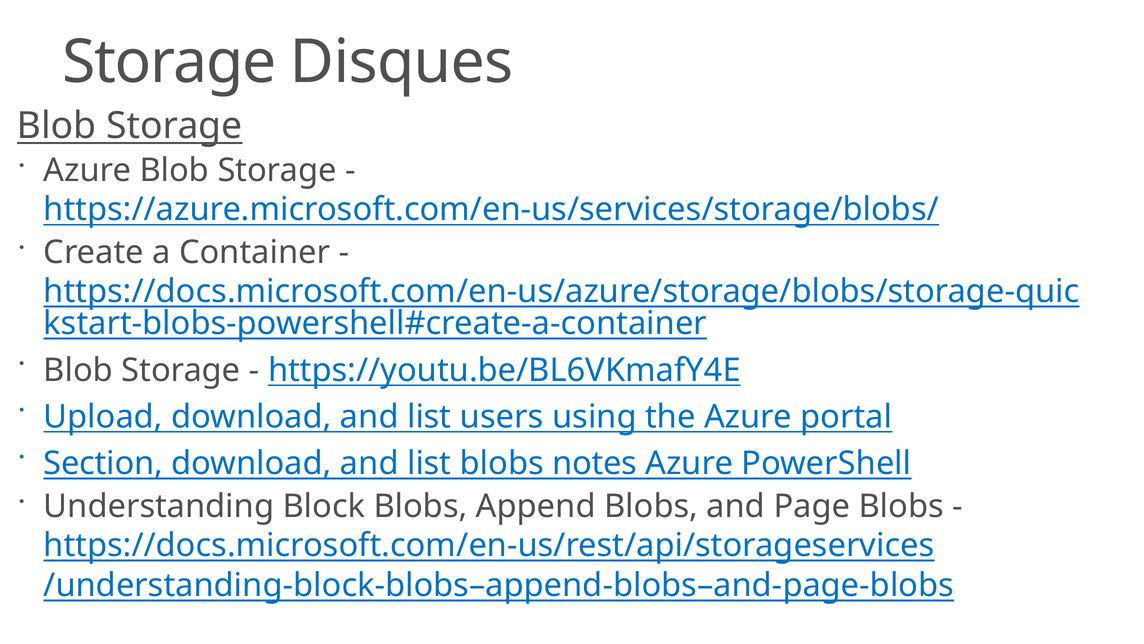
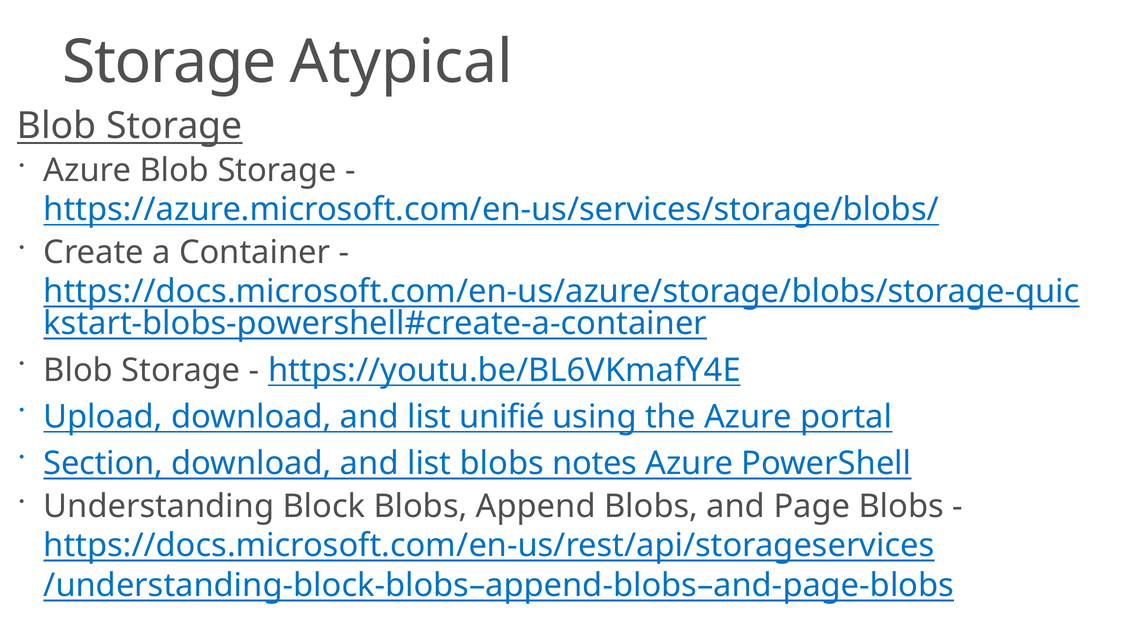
Disques: Disques -> Atypical
users: users -> unifié
